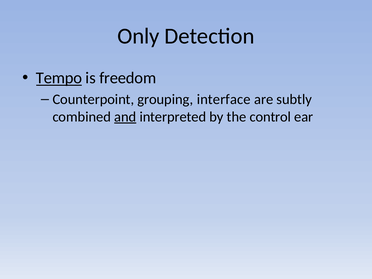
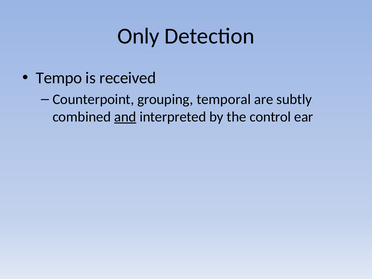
Tempo underline: present -> none
freedom: freedom -> received
interface: interface -> temporal
